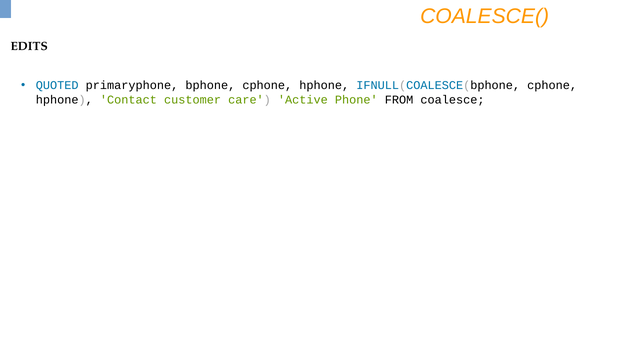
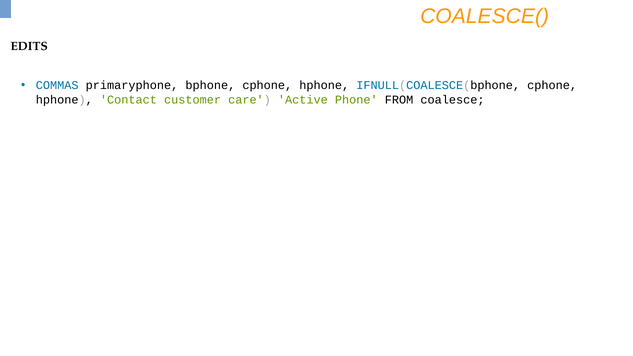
QUOTED: QUOTED -> COMMAS
